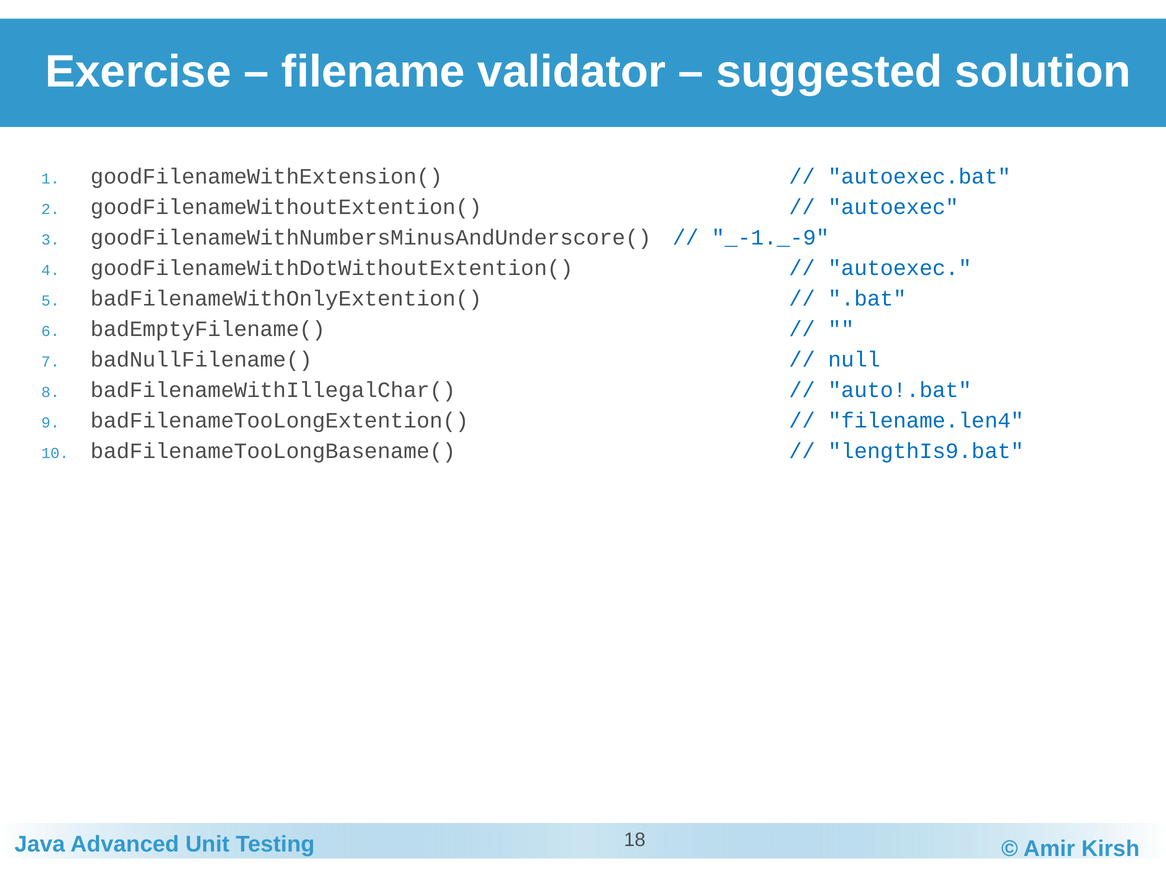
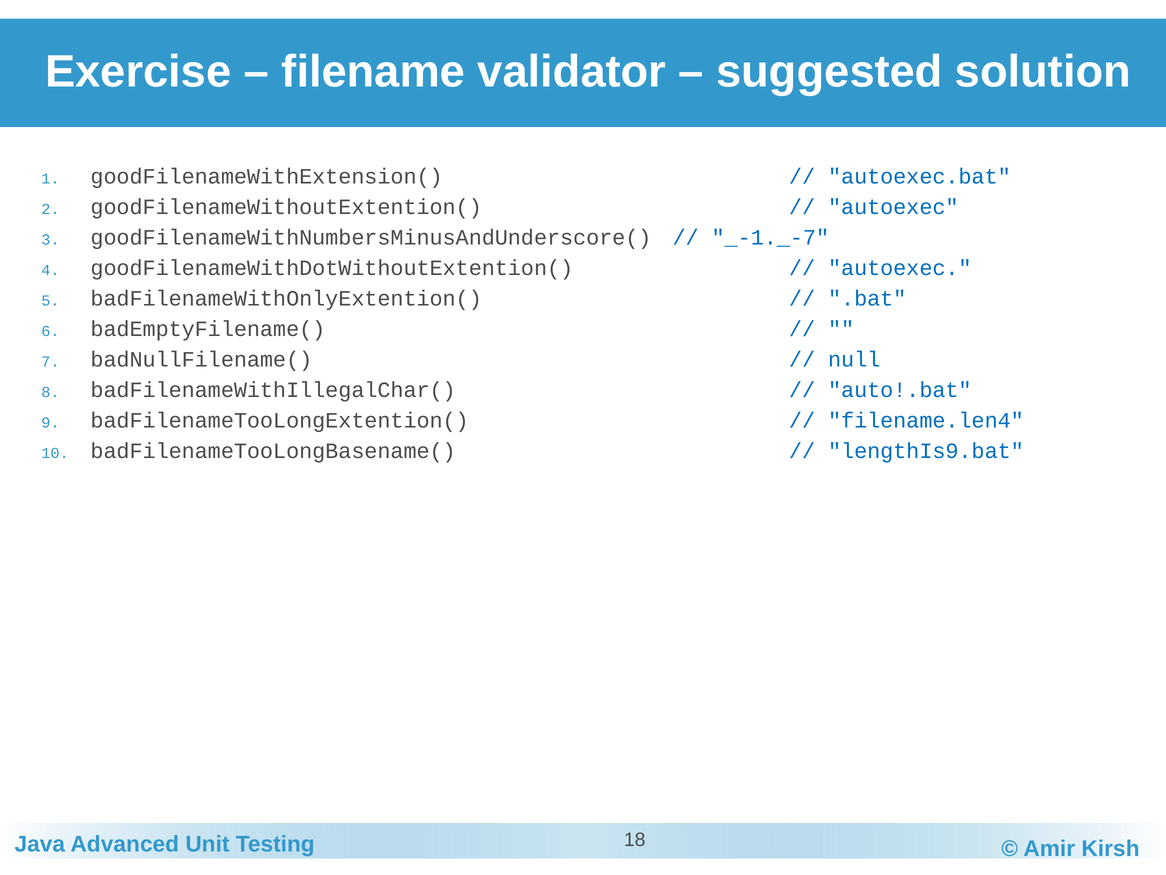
_-1._-9: _-1._-9 -> _-1._-7
